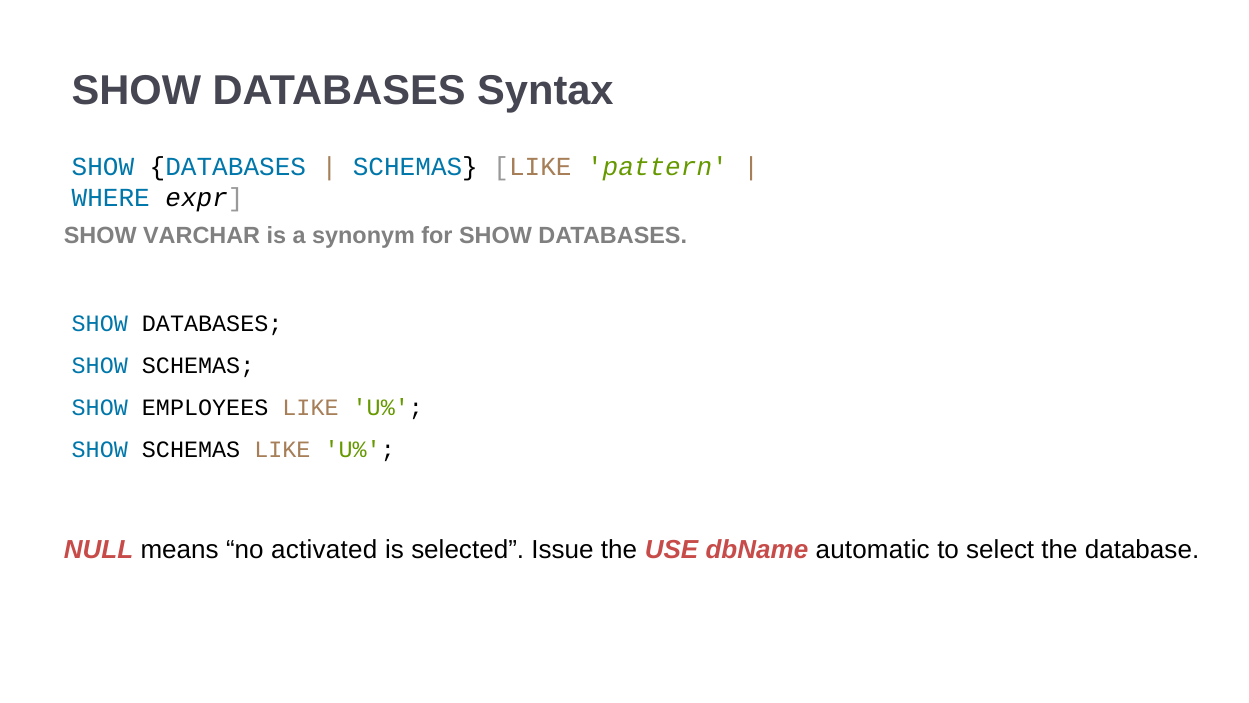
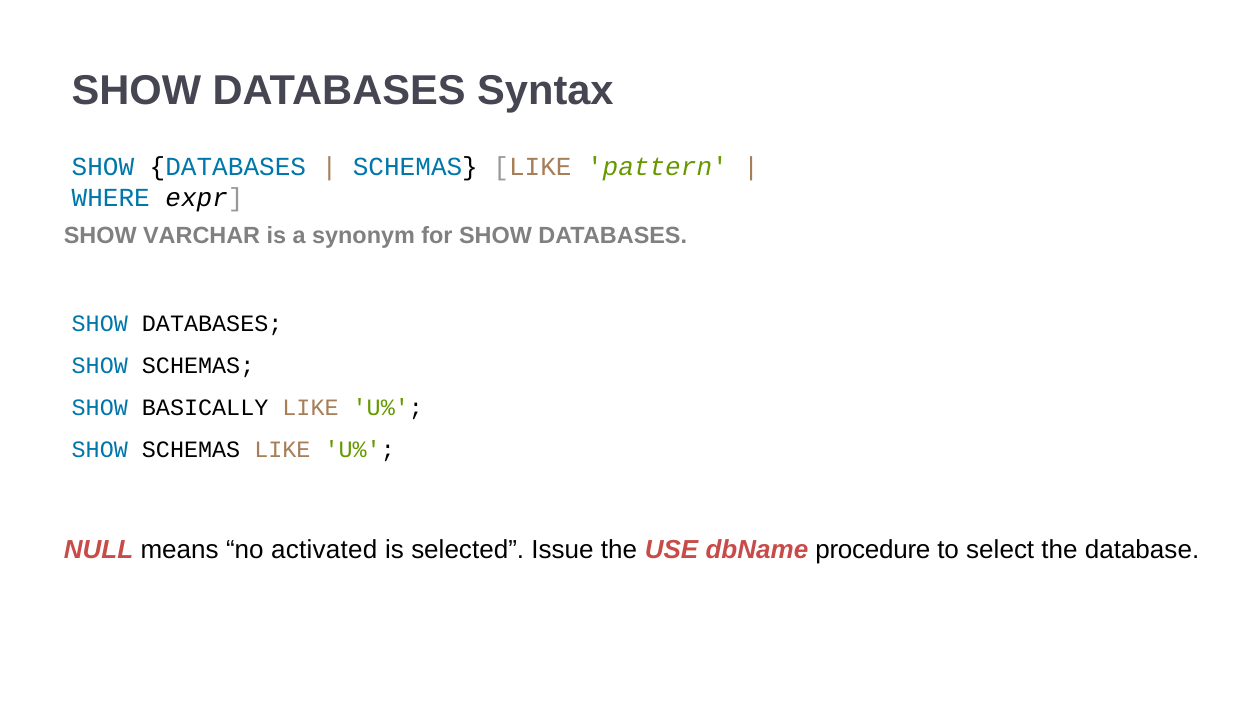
EMPLOYEES: EMPLOYEES -> BASICALLY
automatic: automatic -> procedure
